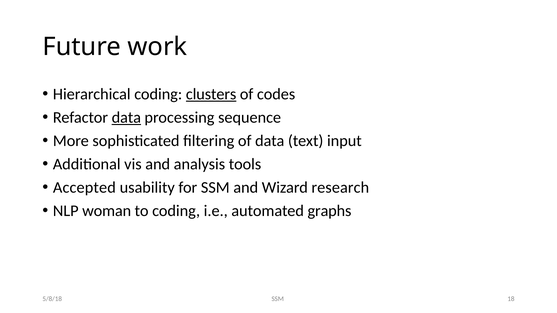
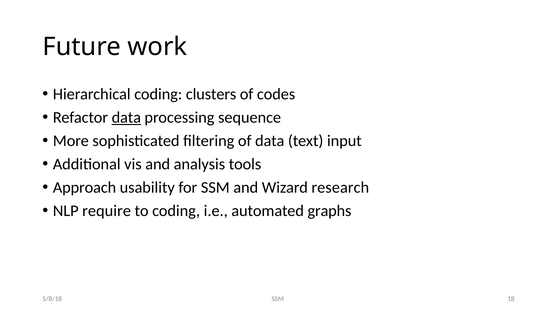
clusters underline: present -> none
Accepted: Accepted -> Approach
woman: woman -> require
